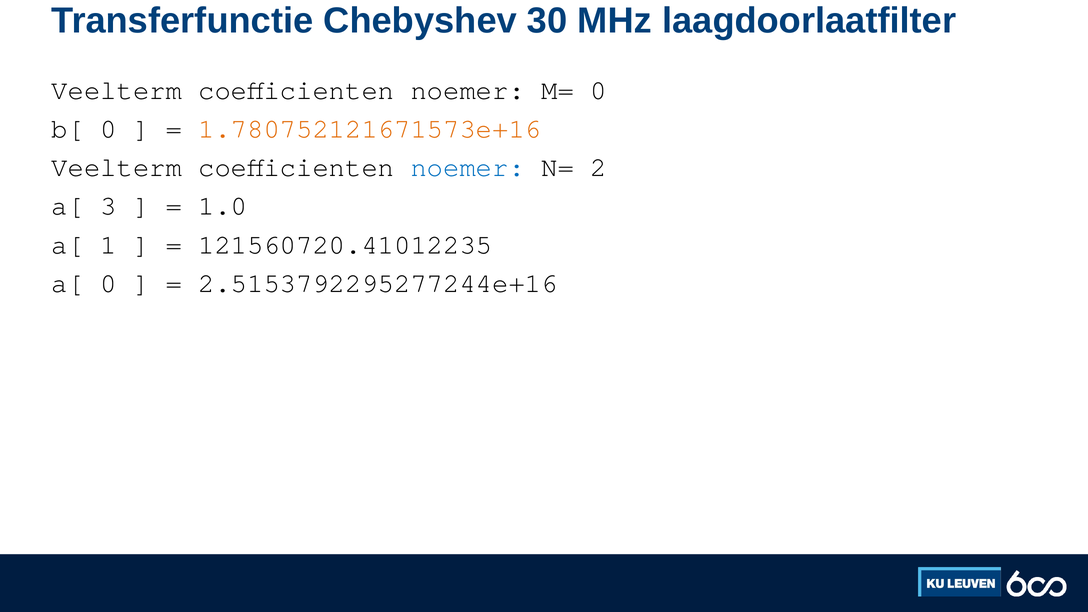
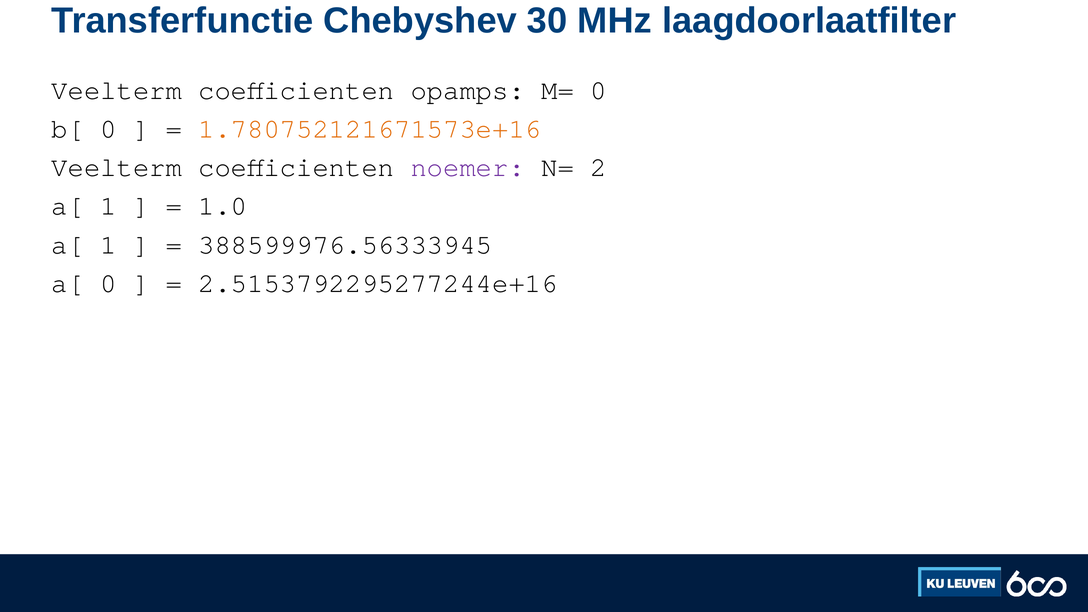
noemer at (468, 90): noemer -> opamps
noemer at (468, 167) colour: blue -> purple
3 at (109, 206): 3 -> 1
121560720.41012235: 121560720.41012235 -> 388599976.56333945
